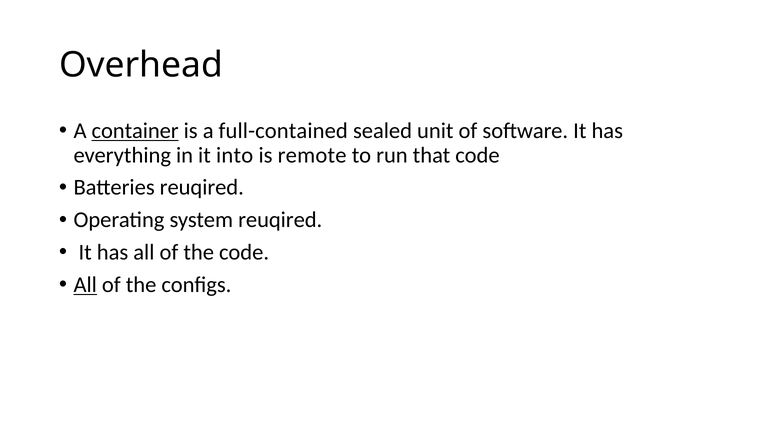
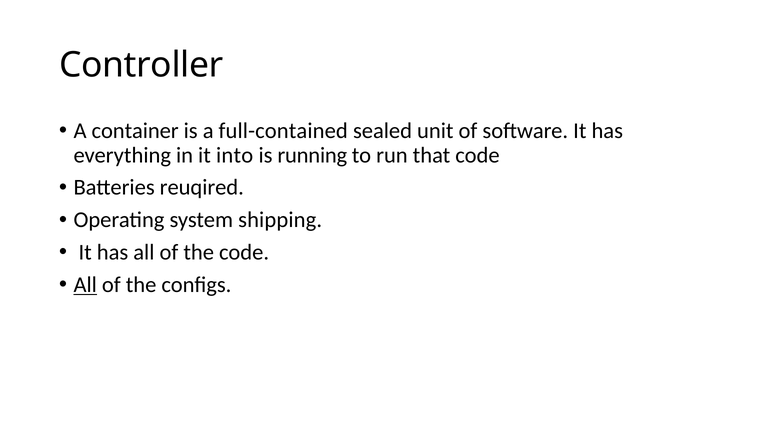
Overhead: Overhead -> Controller
container underline: present -> none
remote: remote -> running
system reuqired: reuqired -> shipping
